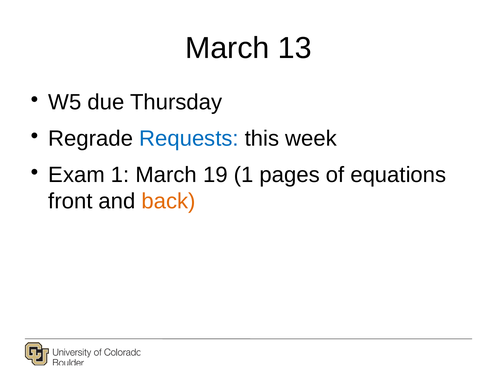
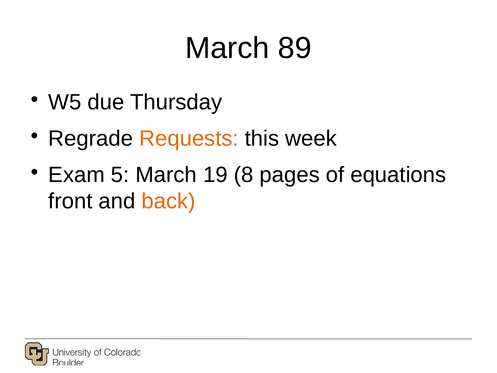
13: 13 -> 89
Requests colour: blue -> orange
Exam 1: 1 -> 5
19 1: 1 -> 8
